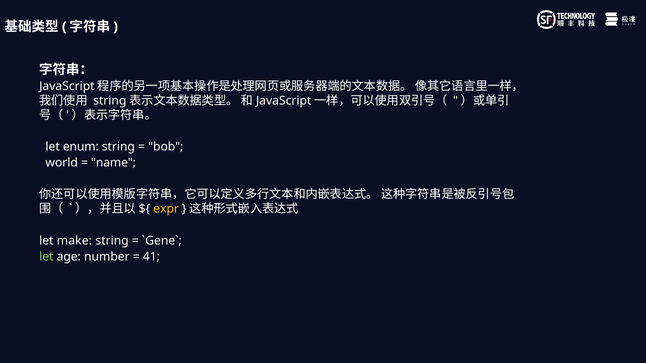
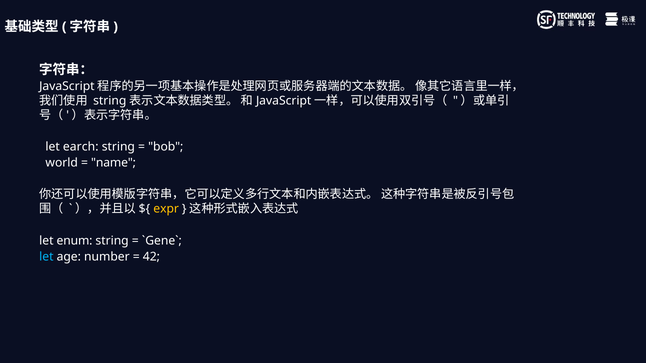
enum: enum -> earch
make: make -> enum
let at (46, 257) colour: light green -> light blue
41: 41 -> 42
